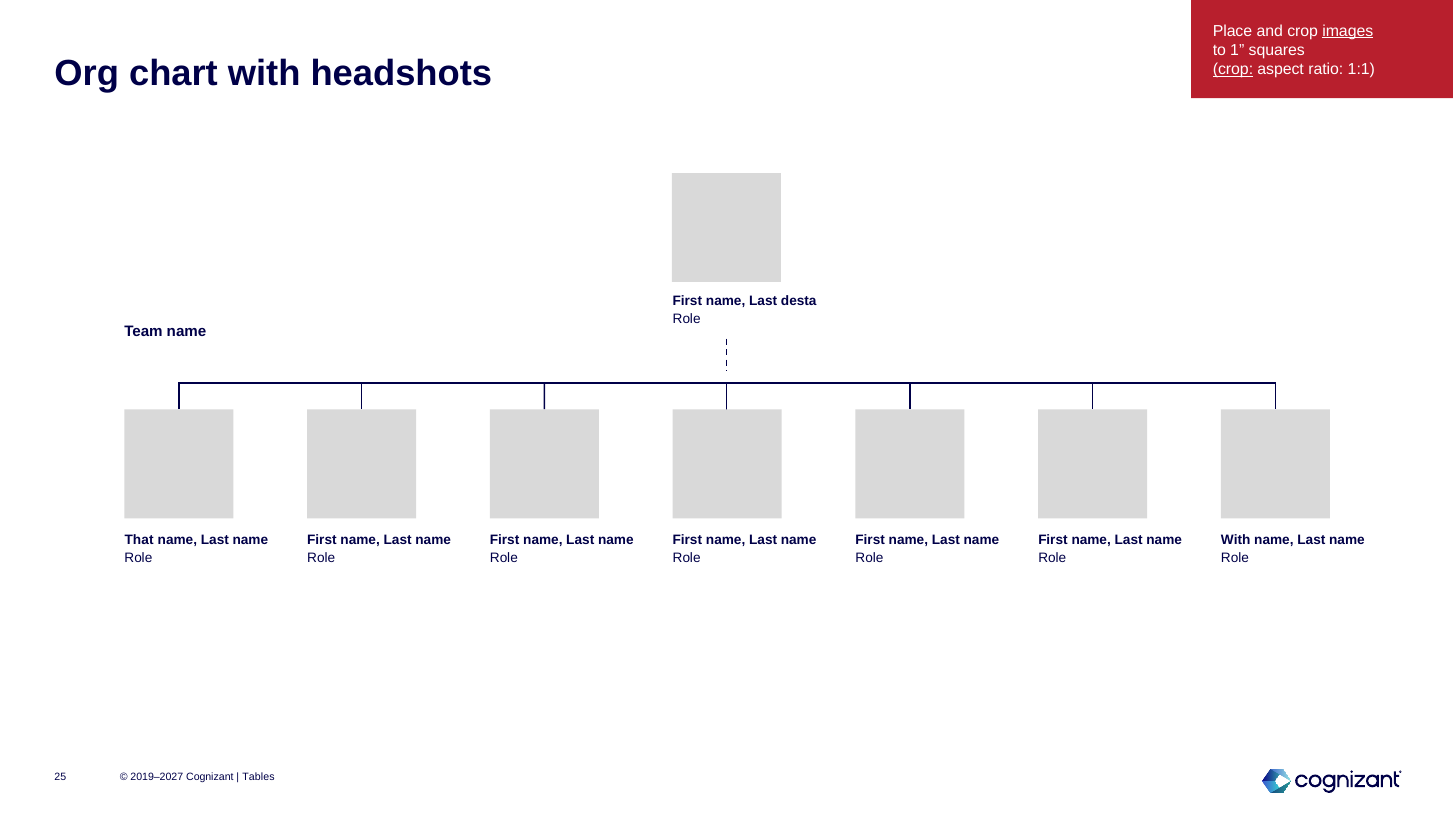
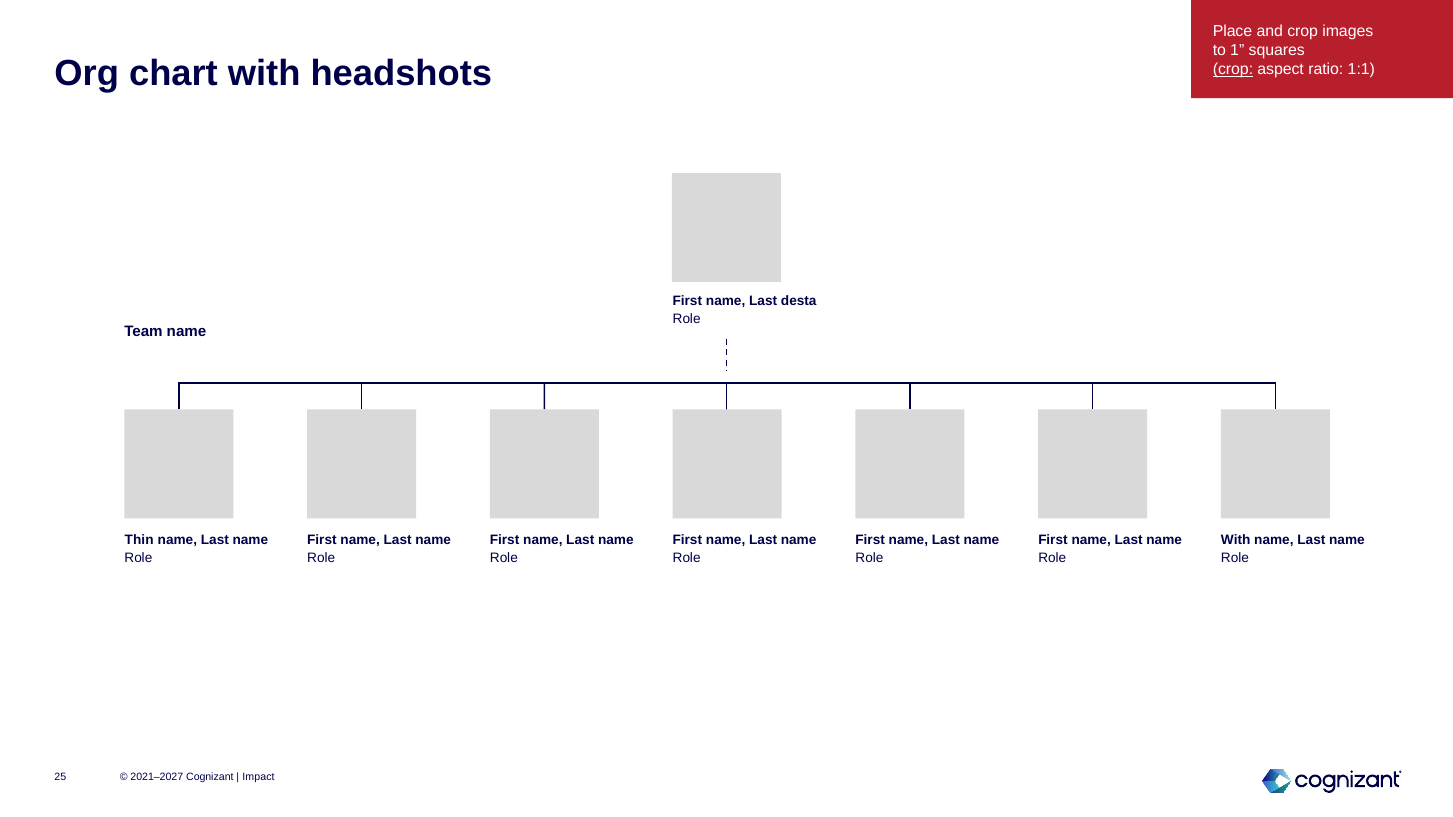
images underline: present -> none
That: That -> Thin
2019–2027: 2019–2027 -> 2021–2027
Tables: Tables -> Impact
